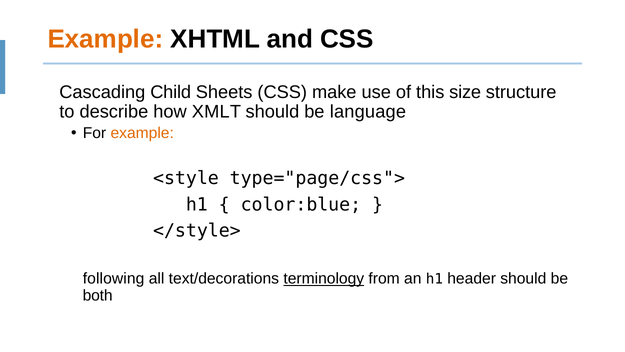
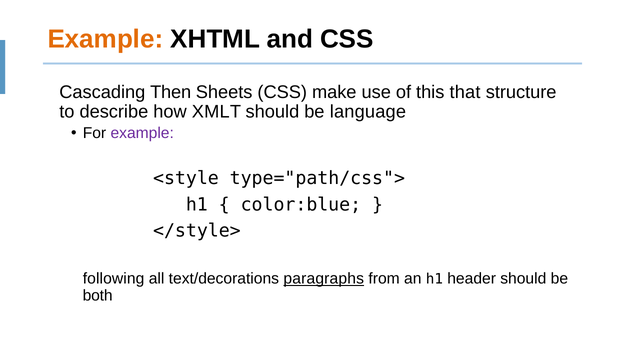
Child: Child -> Then
size: size -> that
example at (142, 133) colour: orange -> purple
type="page/css">: type="page/css"> -> type="path/css">
terminology: terminology -> paragraphs
